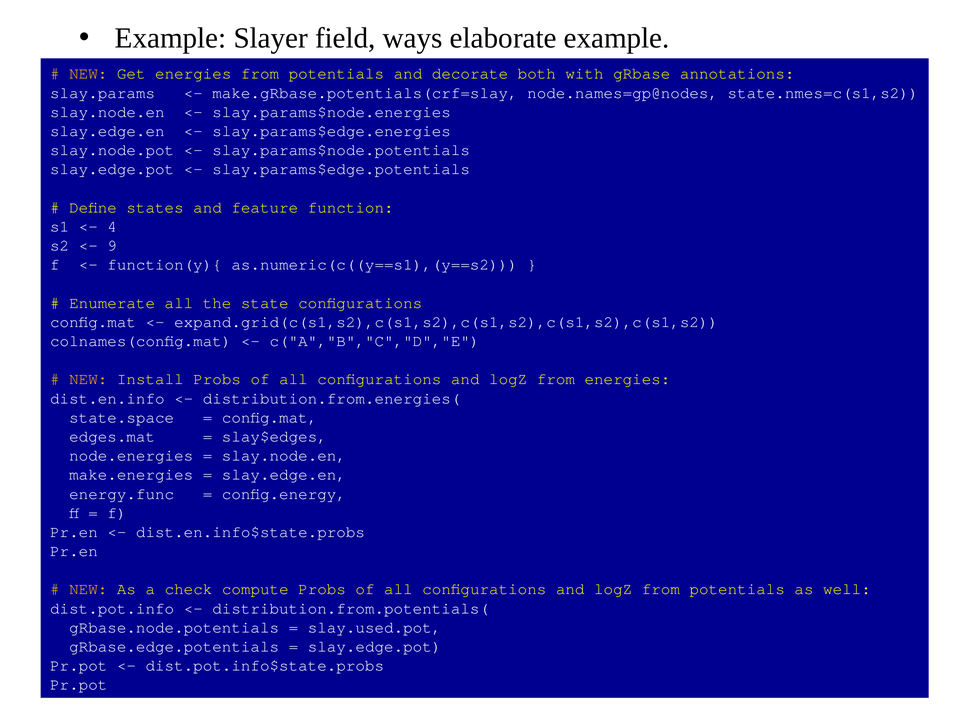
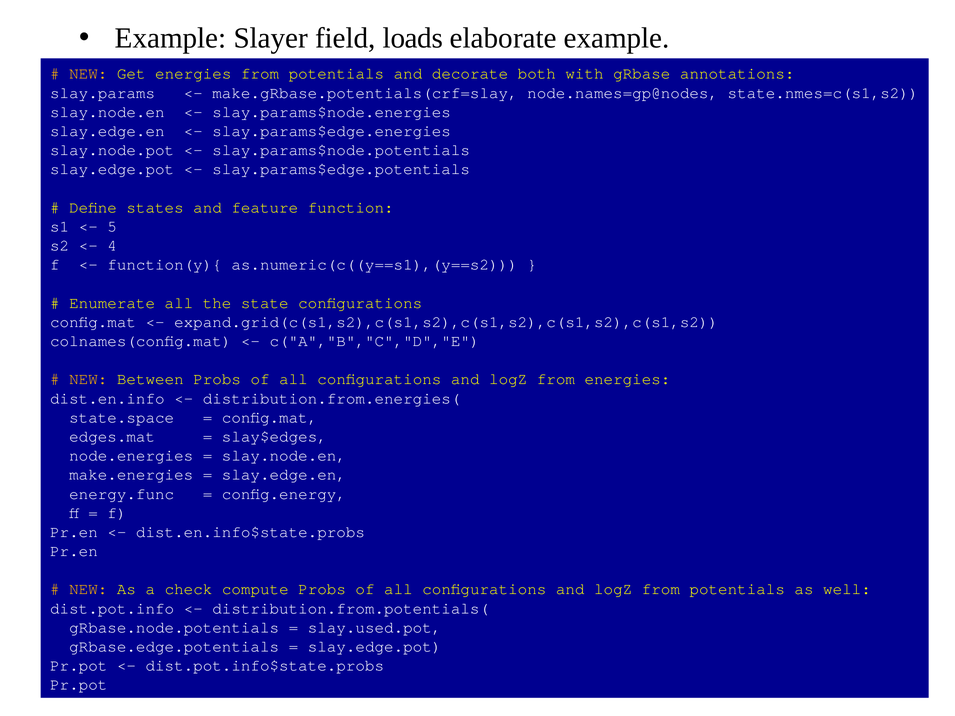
ways: ways -> loads
4: 4 -> 5
9: 9 -> 4
Install: Install -> Between
